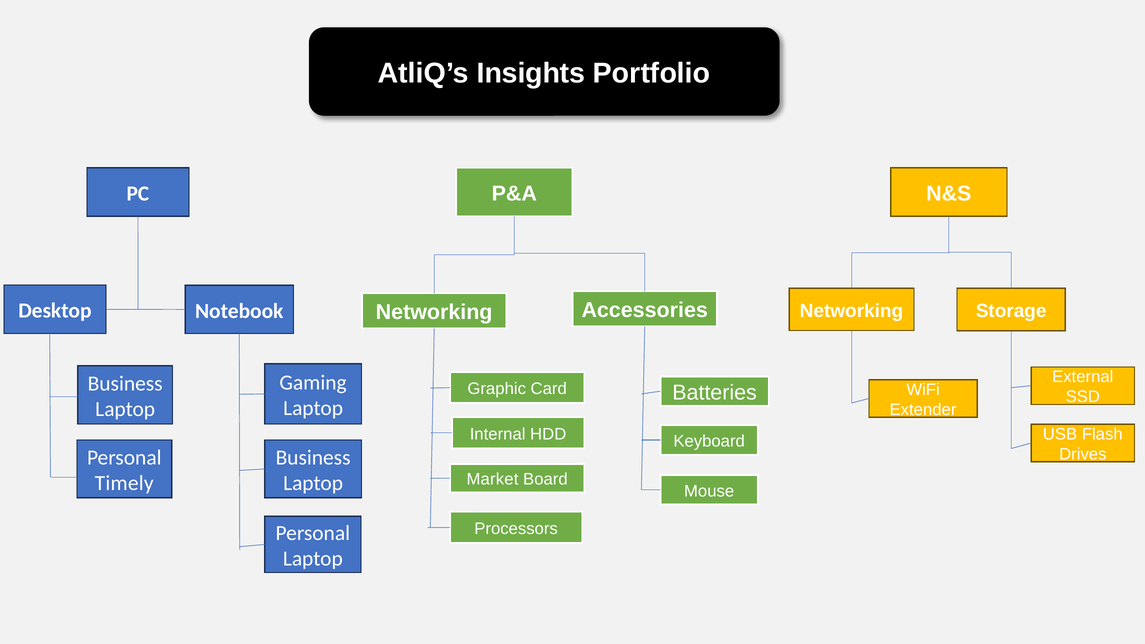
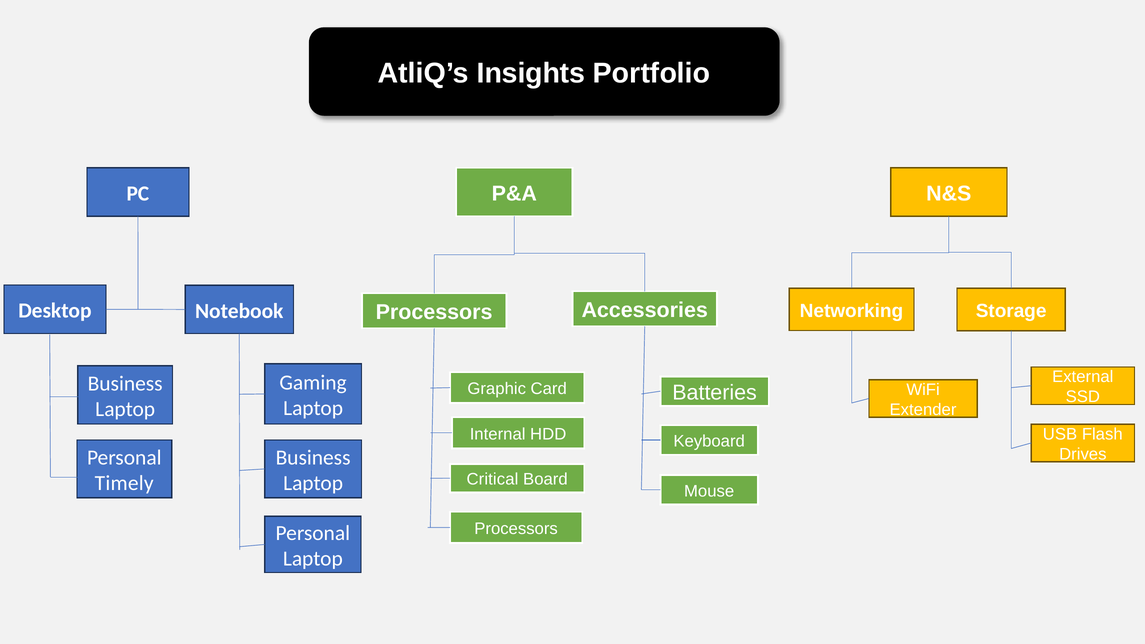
Networking at (434, 312): Networking -> Processors
Market: Market -> Critical
